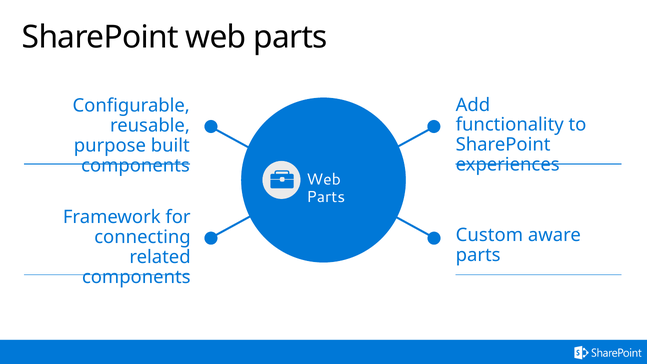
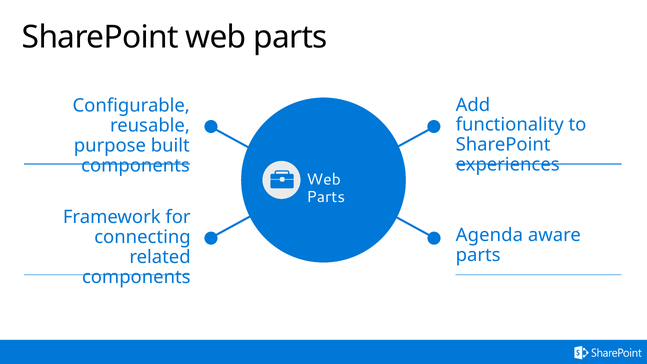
Custom: Custom -> Agenda
